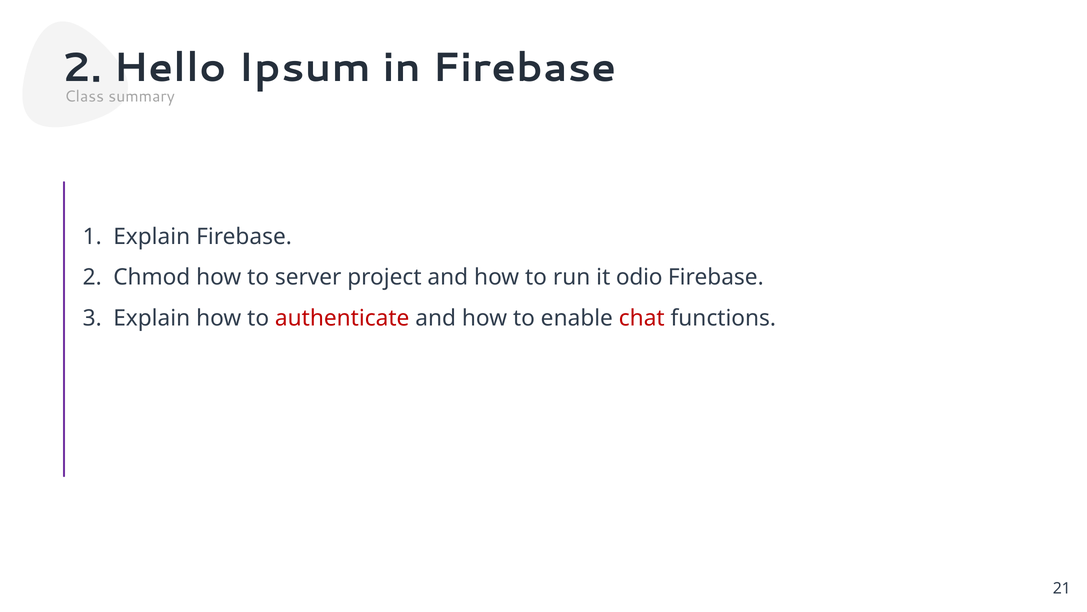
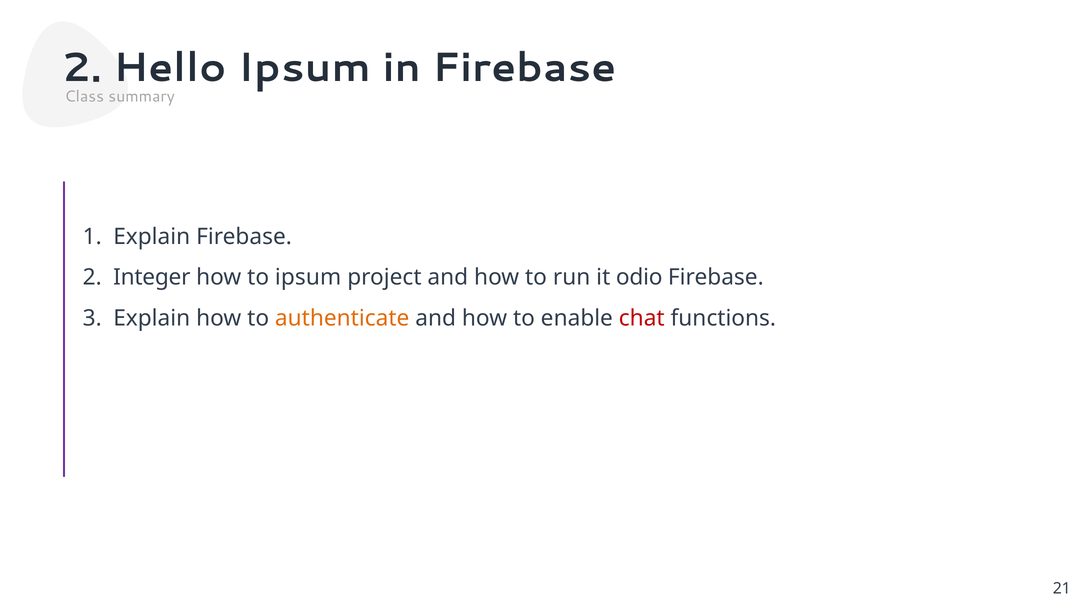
Chmod: Chmod -> Integer
to server: server -> ipsum
authenticate colour: red -> orange
